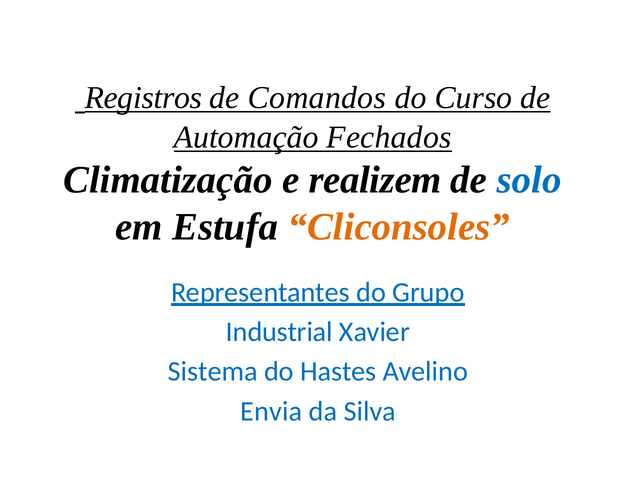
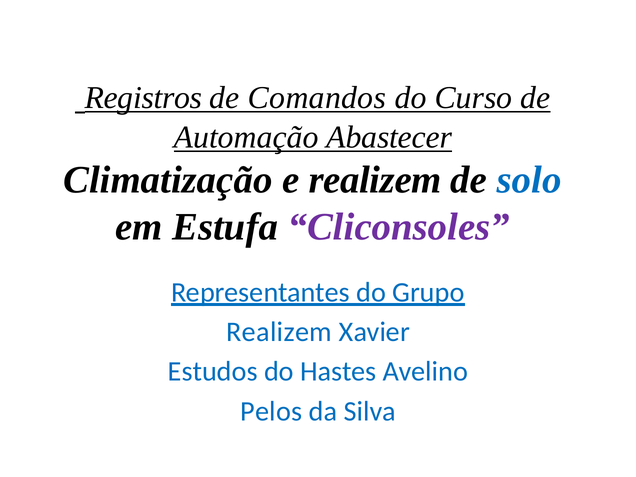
Fechados: Fechados -> Abastecer
Cliconsoles colour: orange -> purple
Industrial at (279, 332): Industrial -> Realizem
Sistema: Sistema -> Estudos
Envia: Envia -> Pelos
